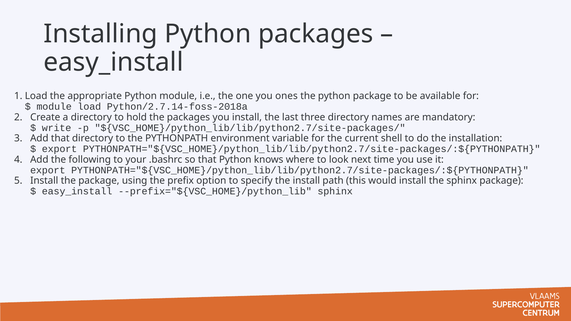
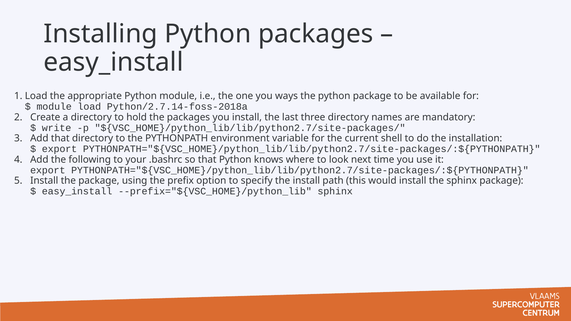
ones: ones -> ways
